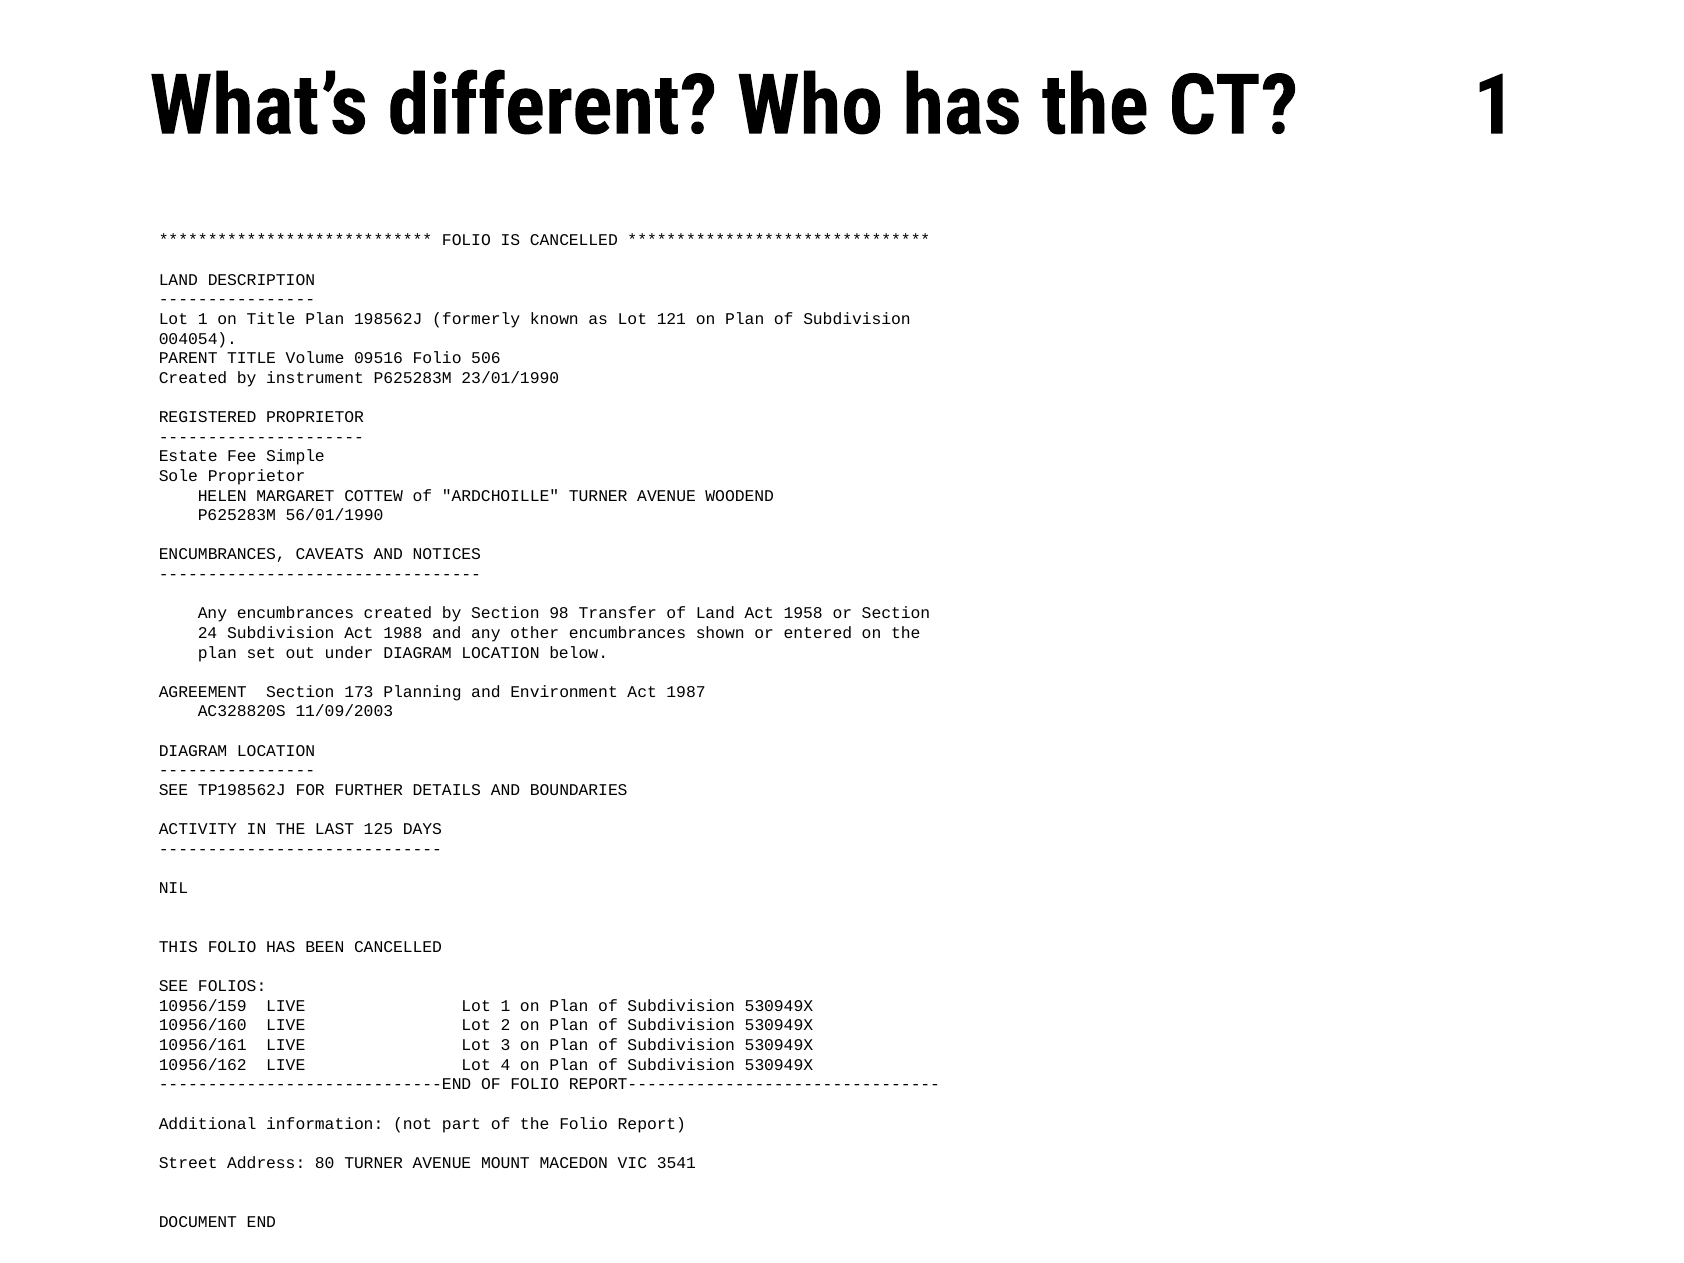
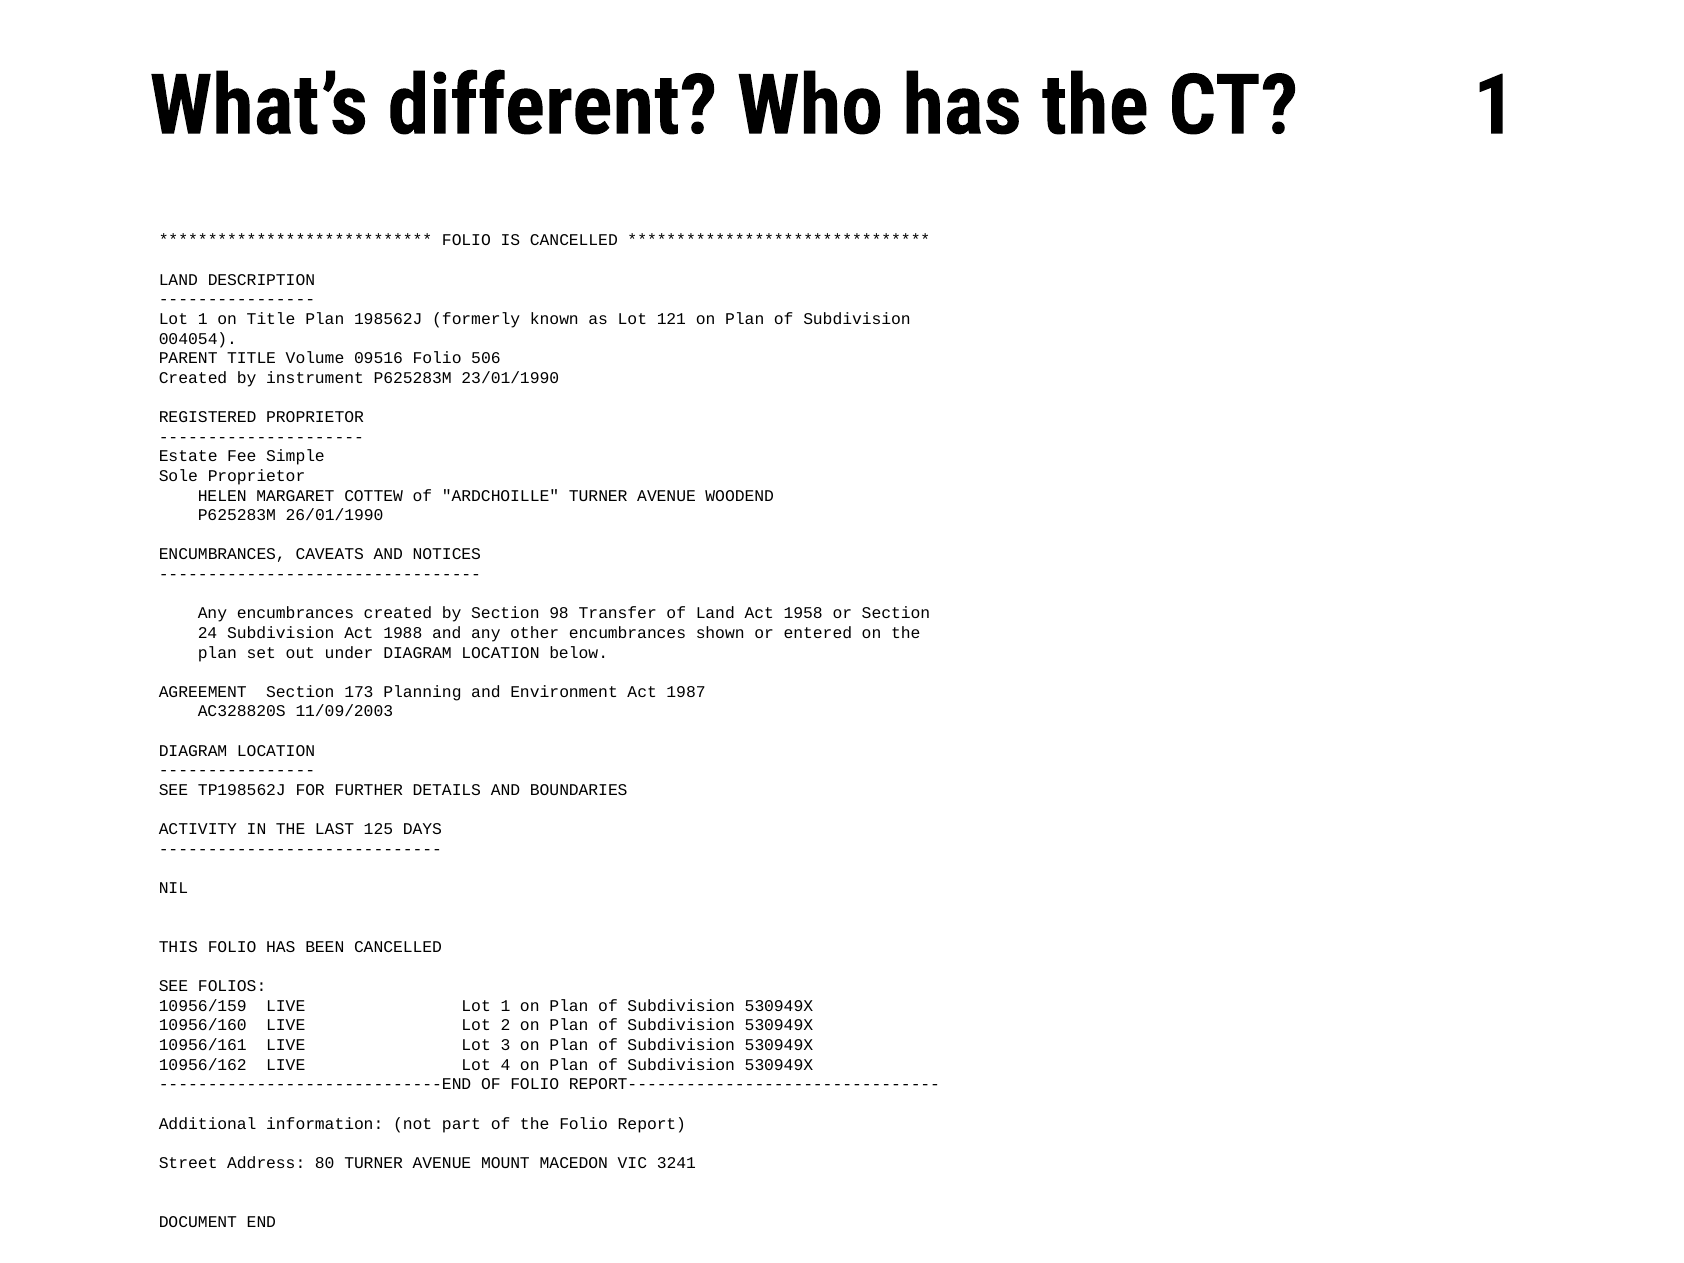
56/01/1990: 56/01/1990 -> 26/01/1990
3541: 3541 -> 3241
